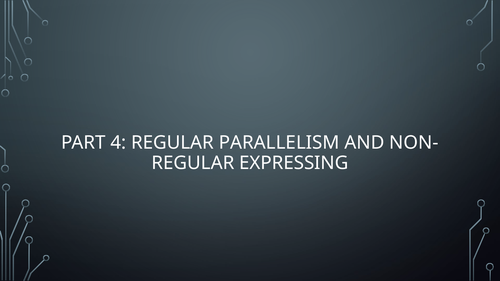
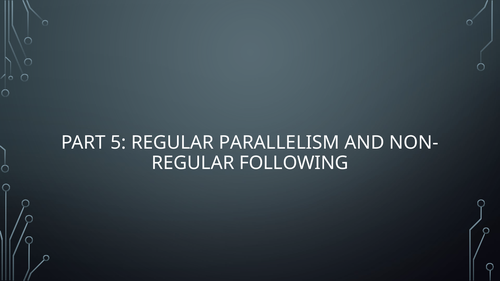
4: 4 -> 5
EXPRESSING: EXPRESSING -> FOLLOWING
